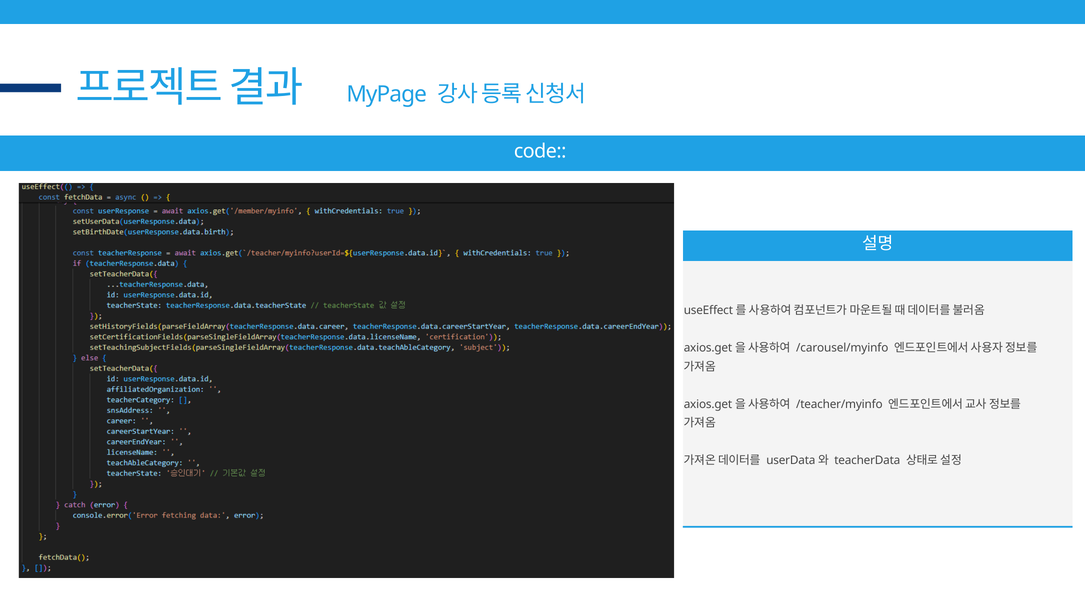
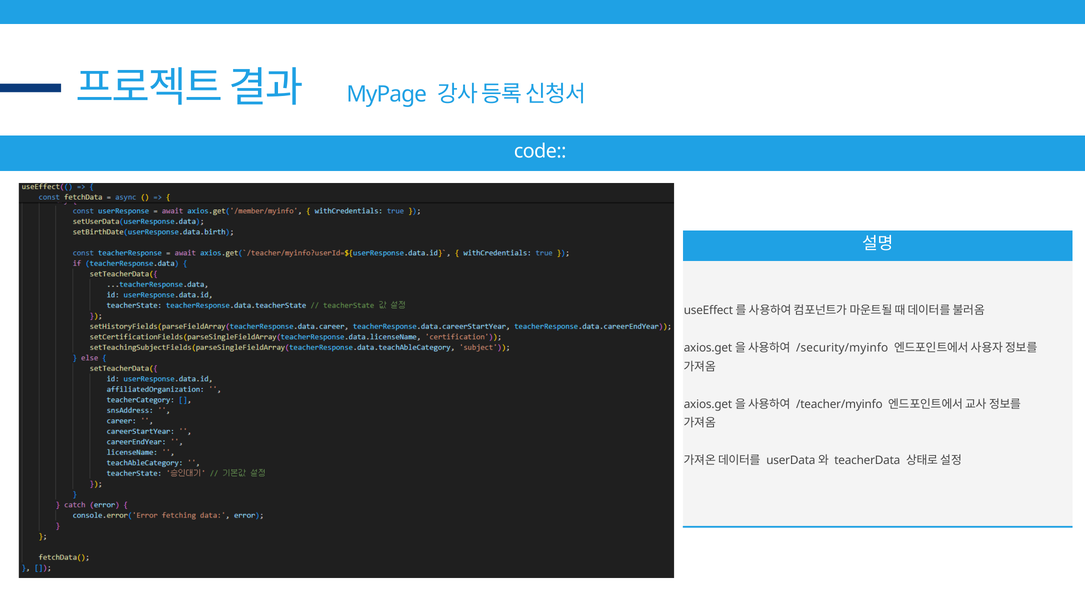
/carousel/myinfo: /carousel/myinfo -> /security/myinfo
